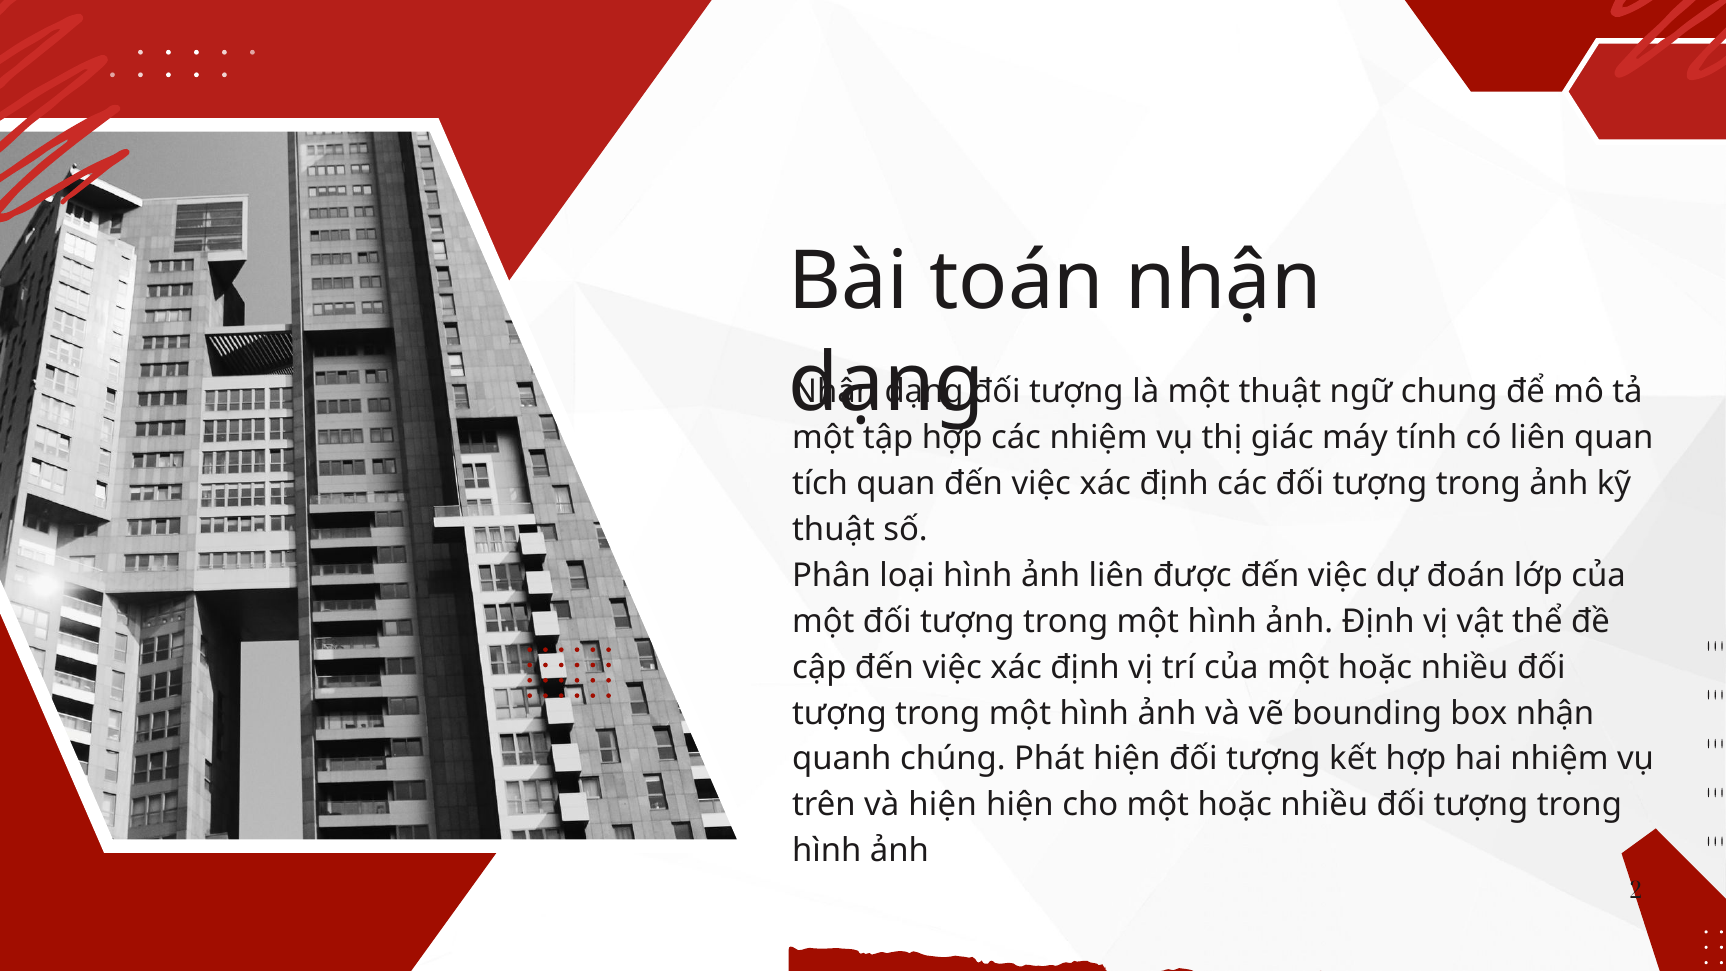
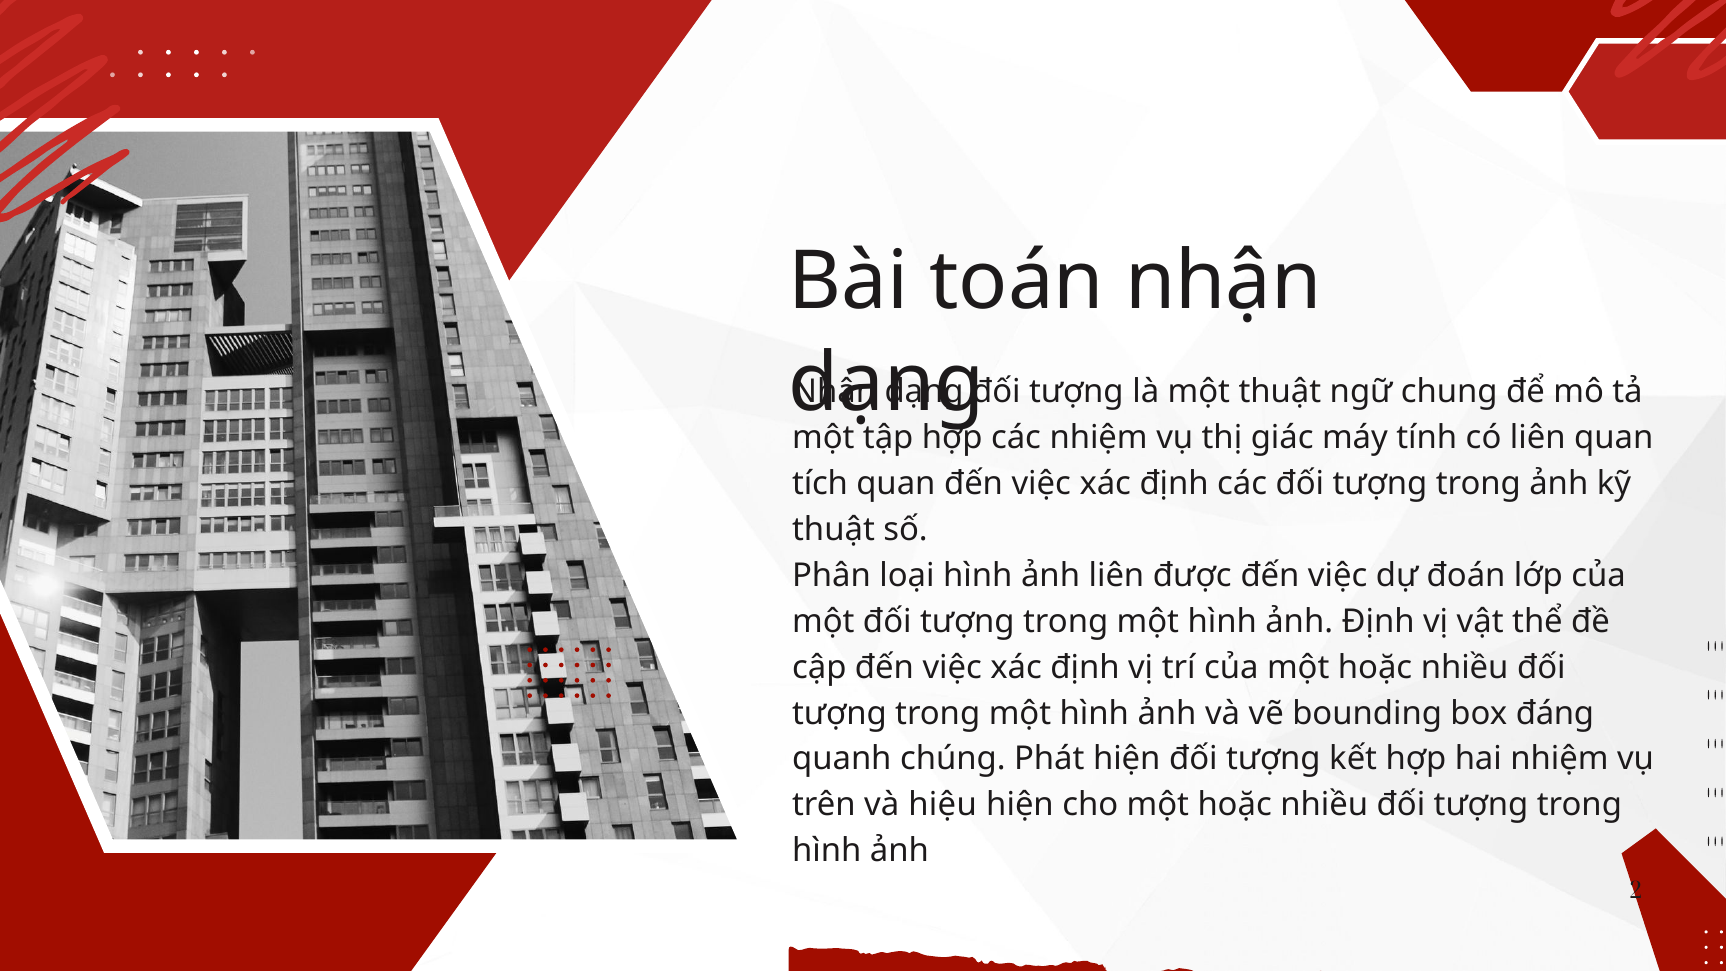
box nhận: nhận -> đáng
và hiện: hiện -> hiệu
